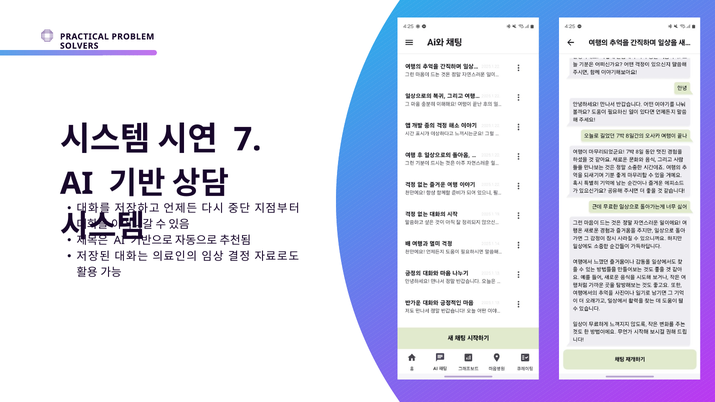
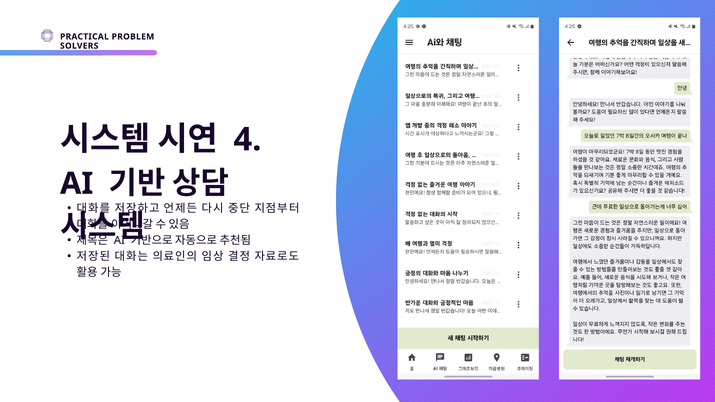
7: 7 -> 4
